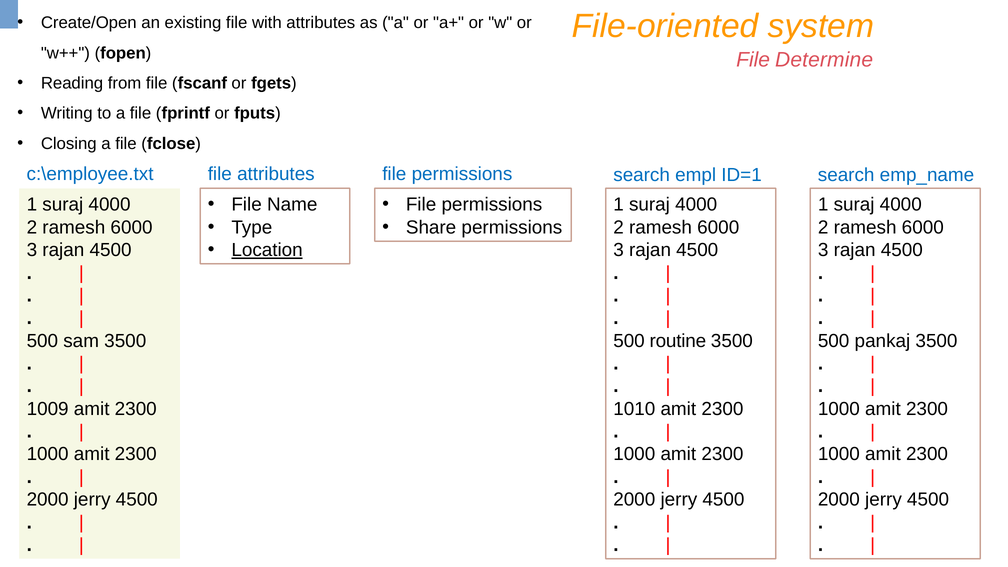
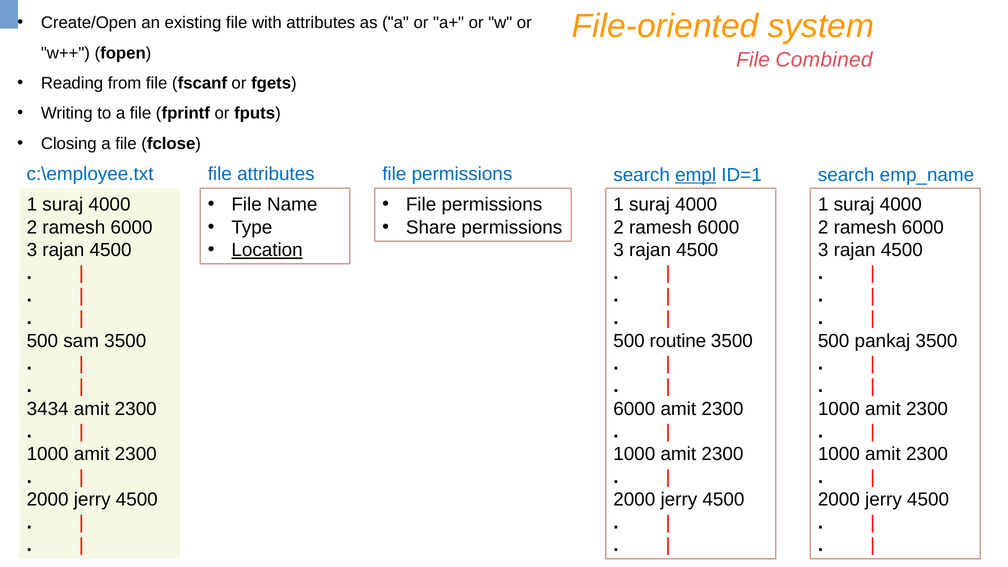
Determine: Determine -> Combined
empl underline: none -> present
1009: 1009 -> 3434
1010 at (634, 409): 1010 -> 6000
